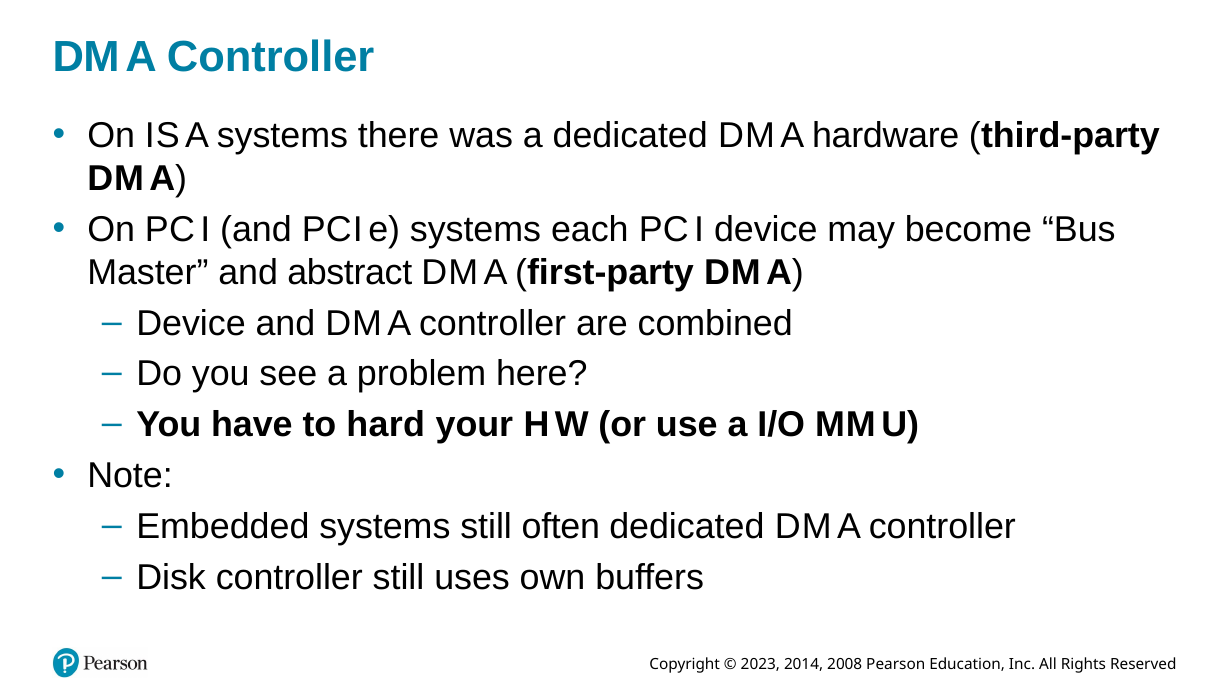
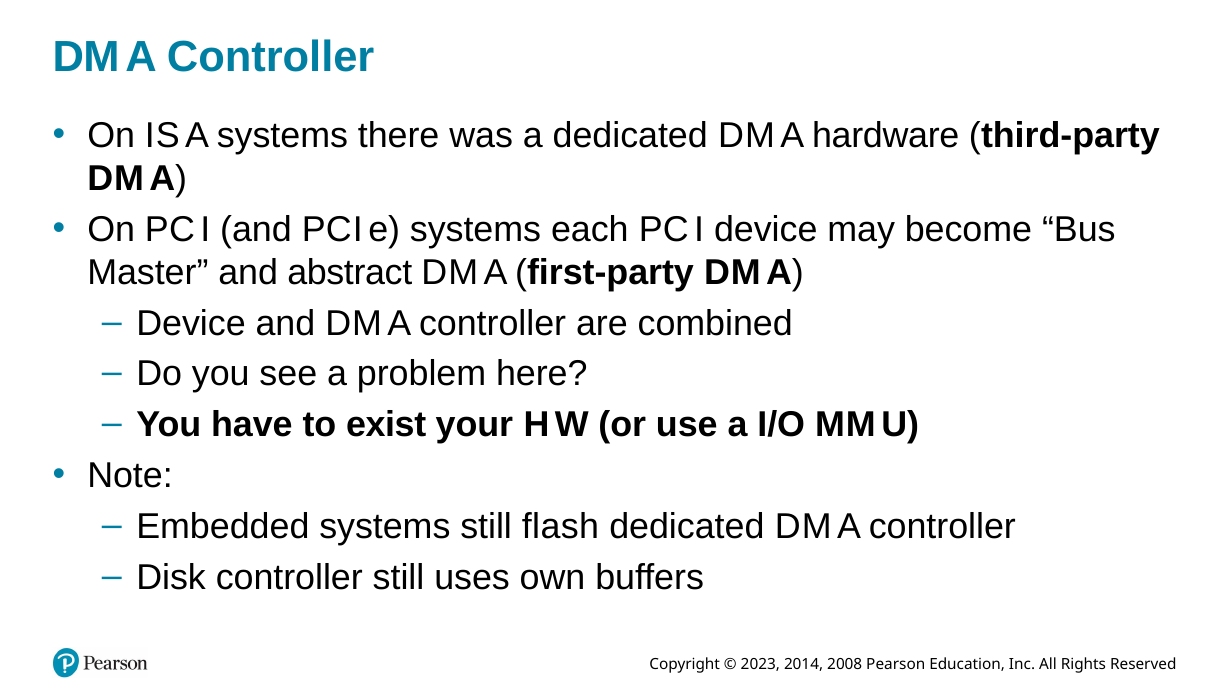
hard: hard -> exist
often: often -> flash
